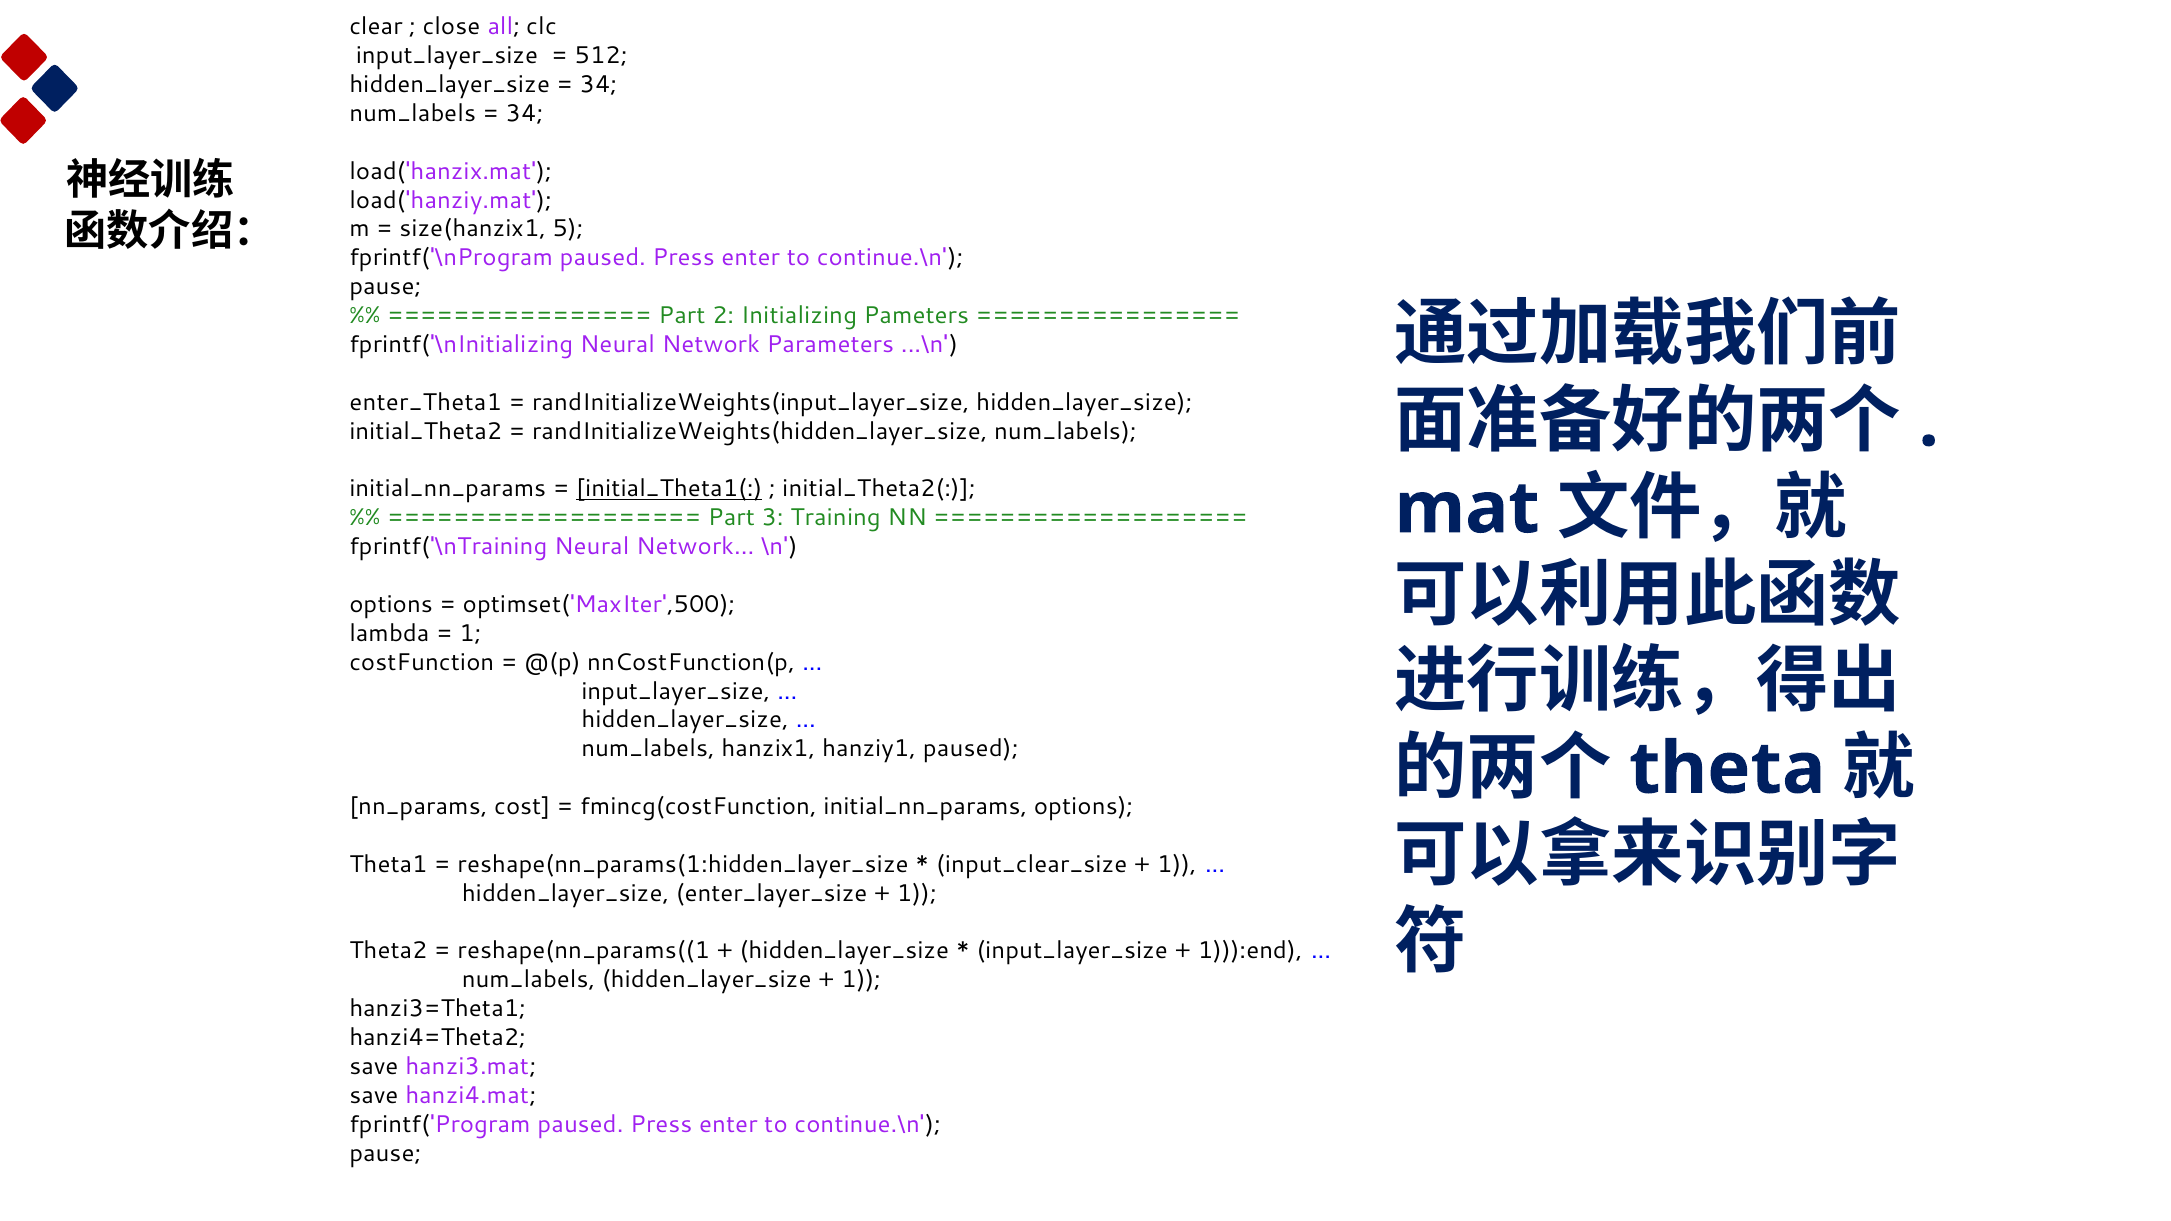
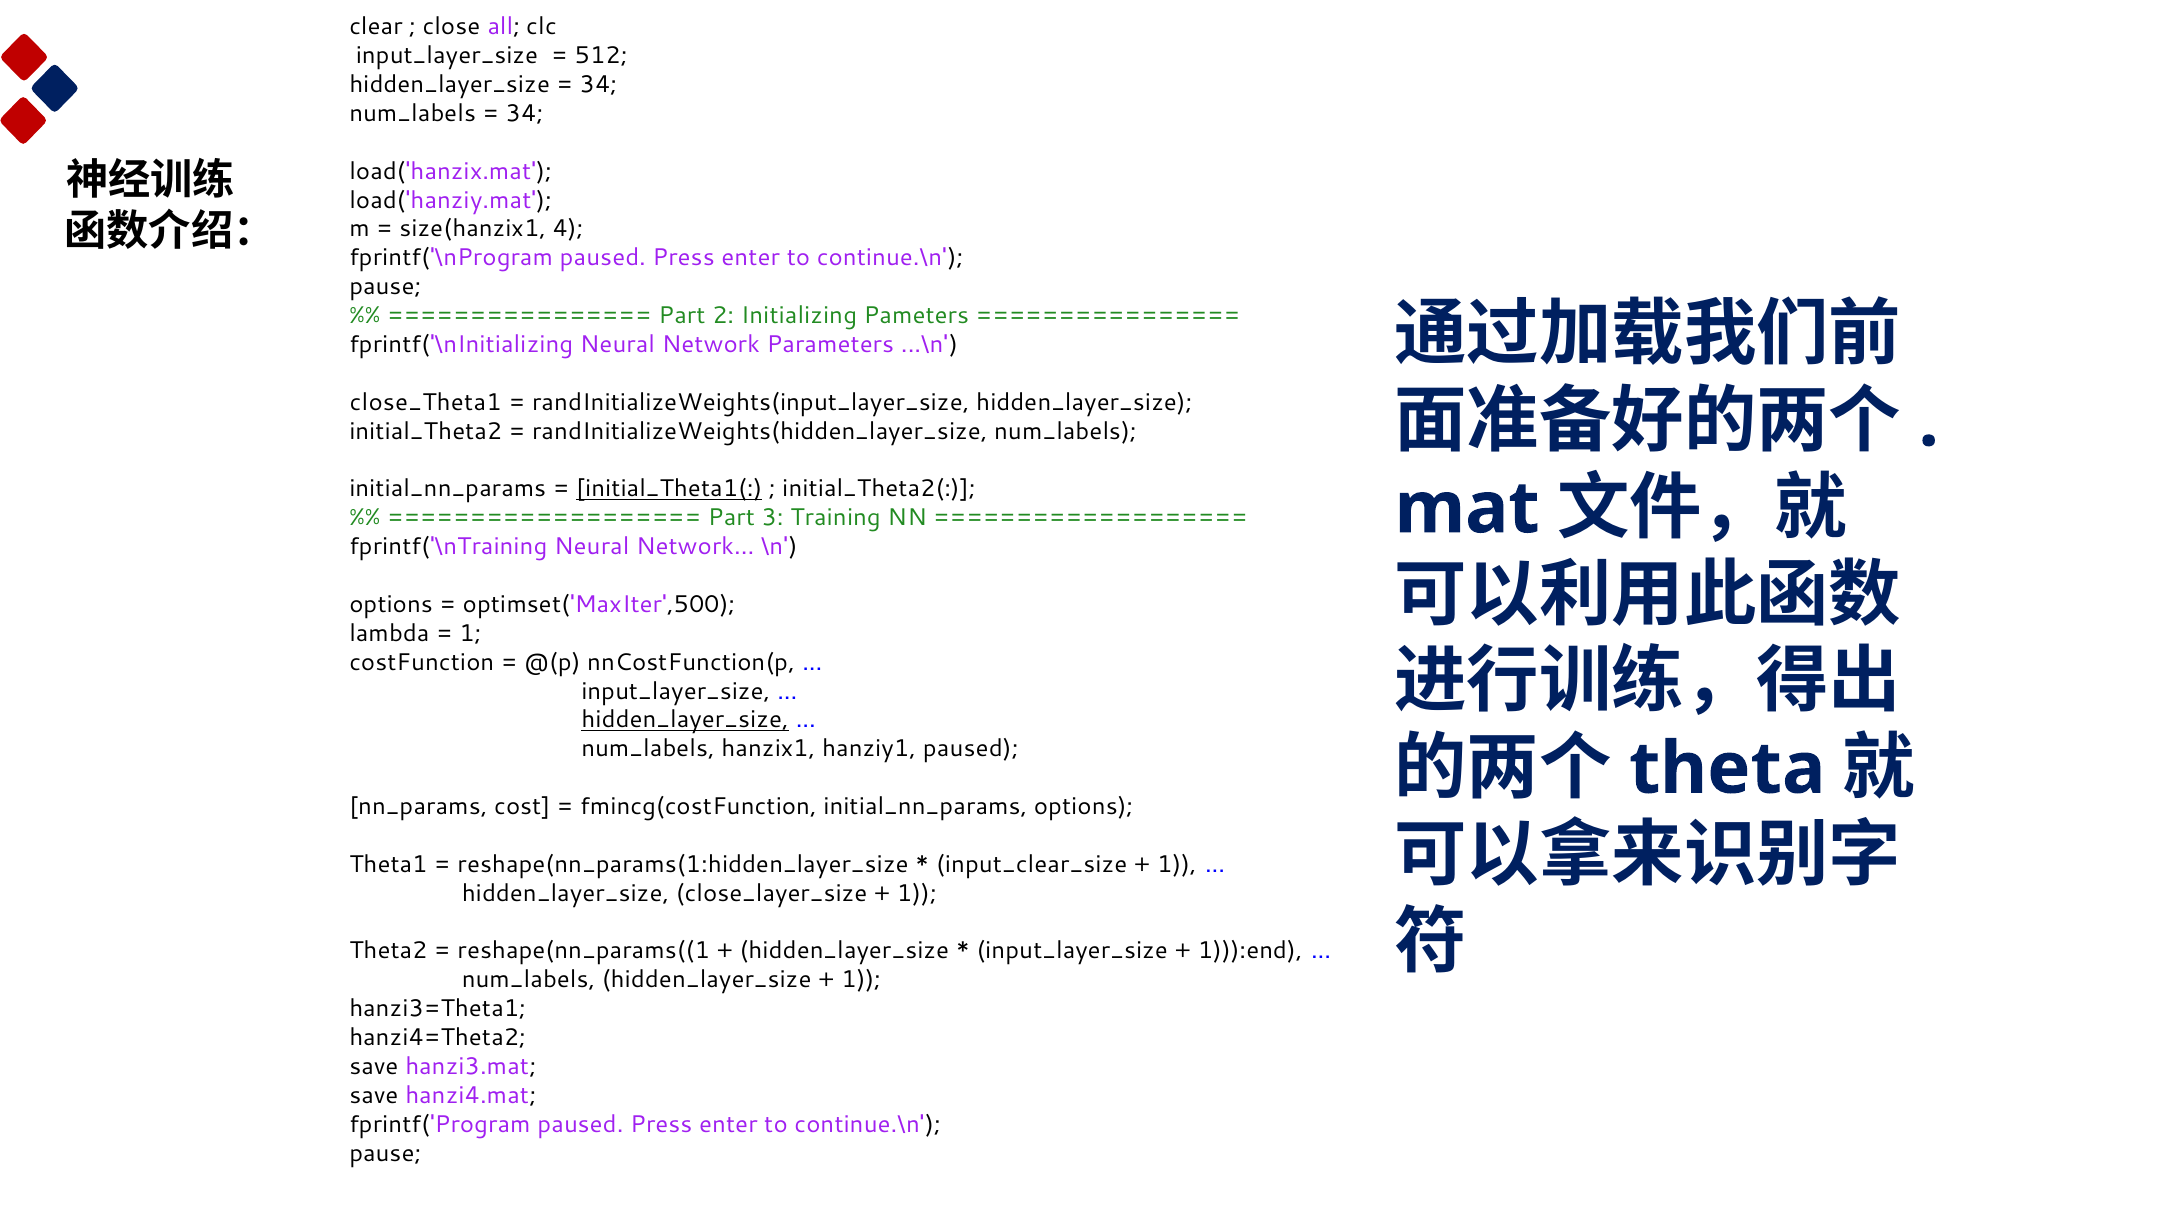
5: 5 -> 4
enter_Theta1: enter_Theta1 -> close_Theta1
hidden_layer_size at (685, 720) underline: none -> present
enter_layer_size: enter_layer_size -> close_layer_size
